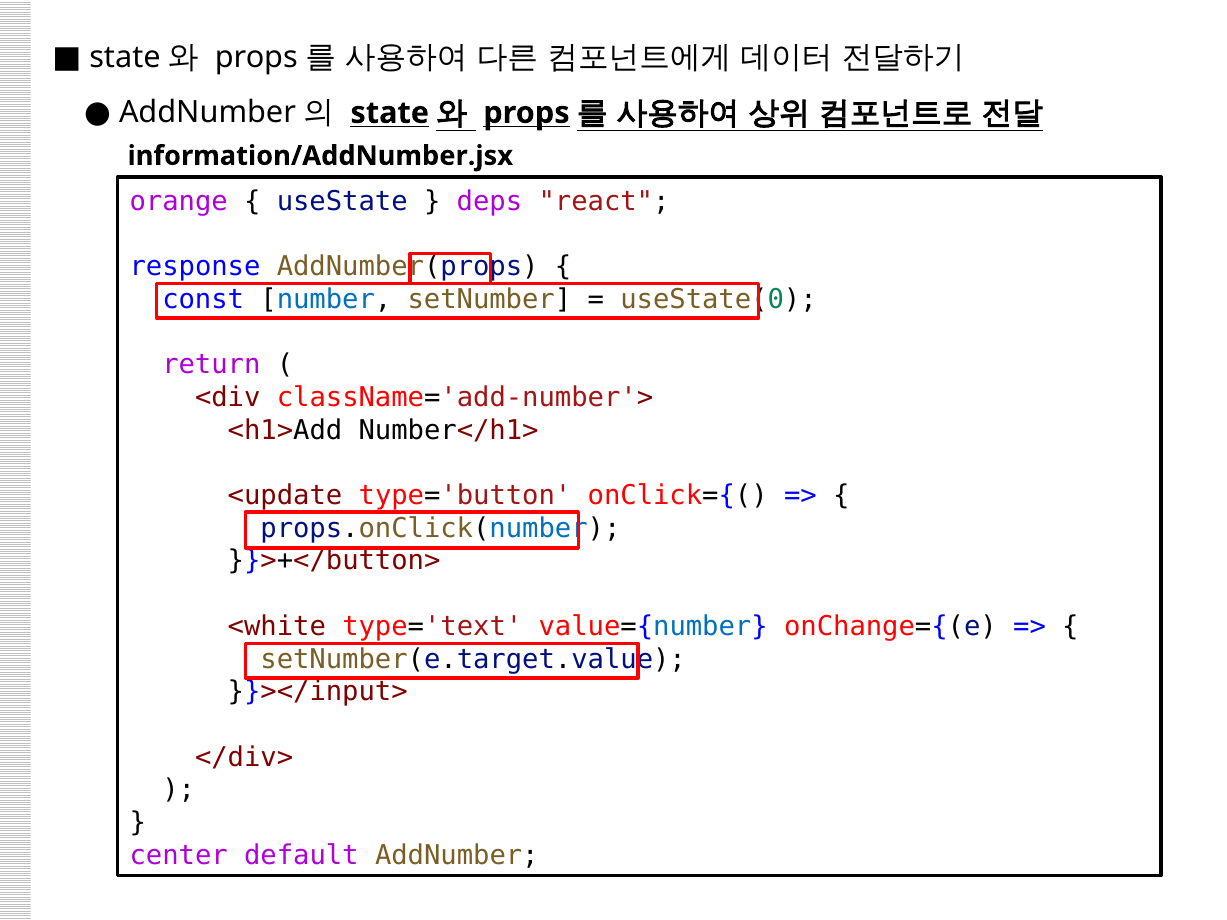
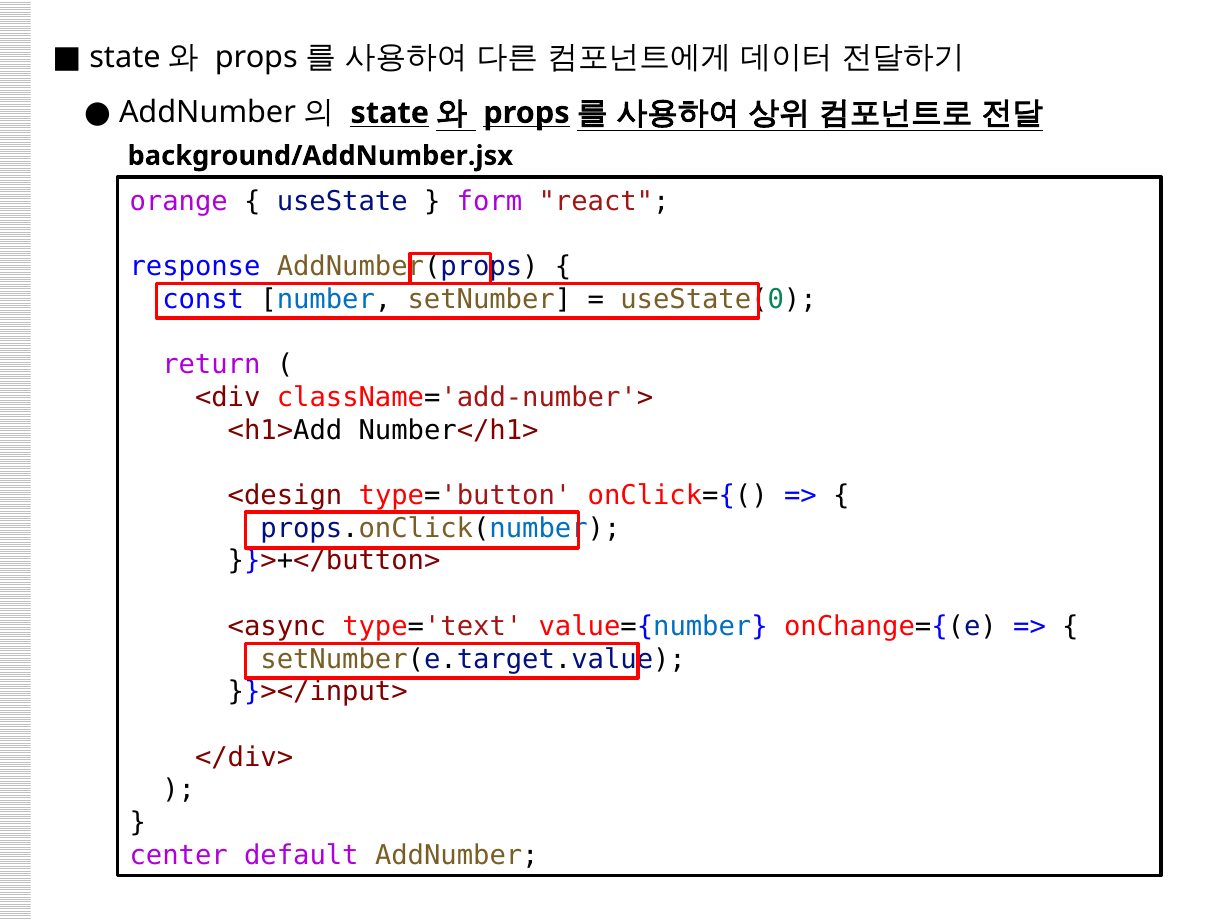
information/AddNumber.jsx: information/AddNumber.jsx -> background/AddNumber.jsx
deps: deps -> form
<update: <update -> <design
<white: <white -> <async
